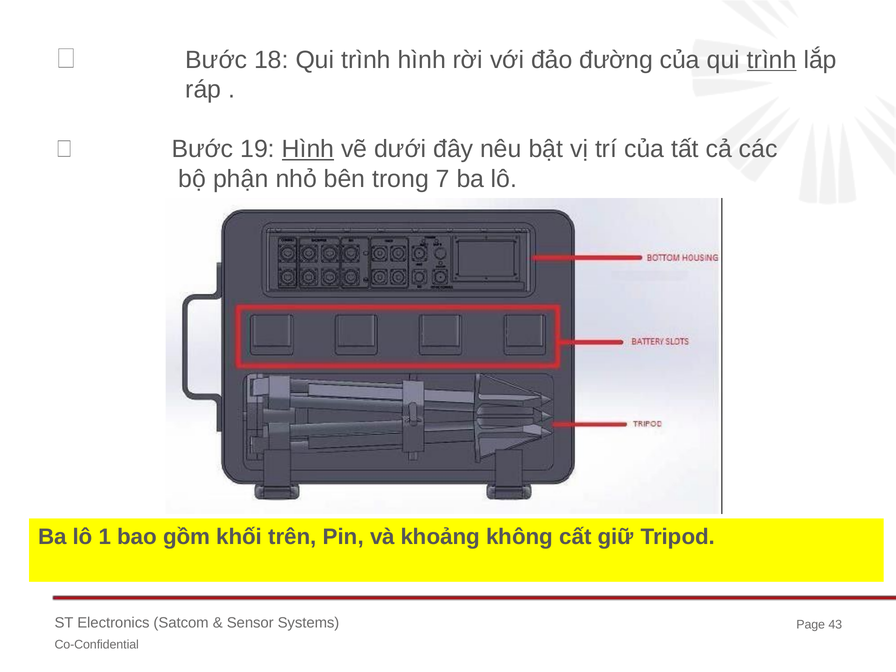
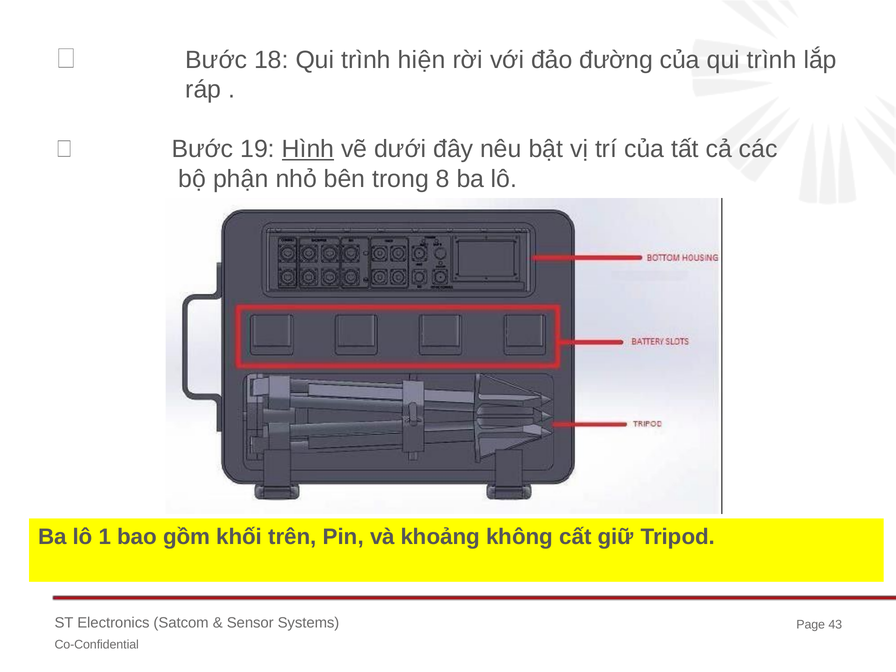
trình hình: hình -> hiện
trình at (772, 60) underline: present -> none
7: 7 -> 8
